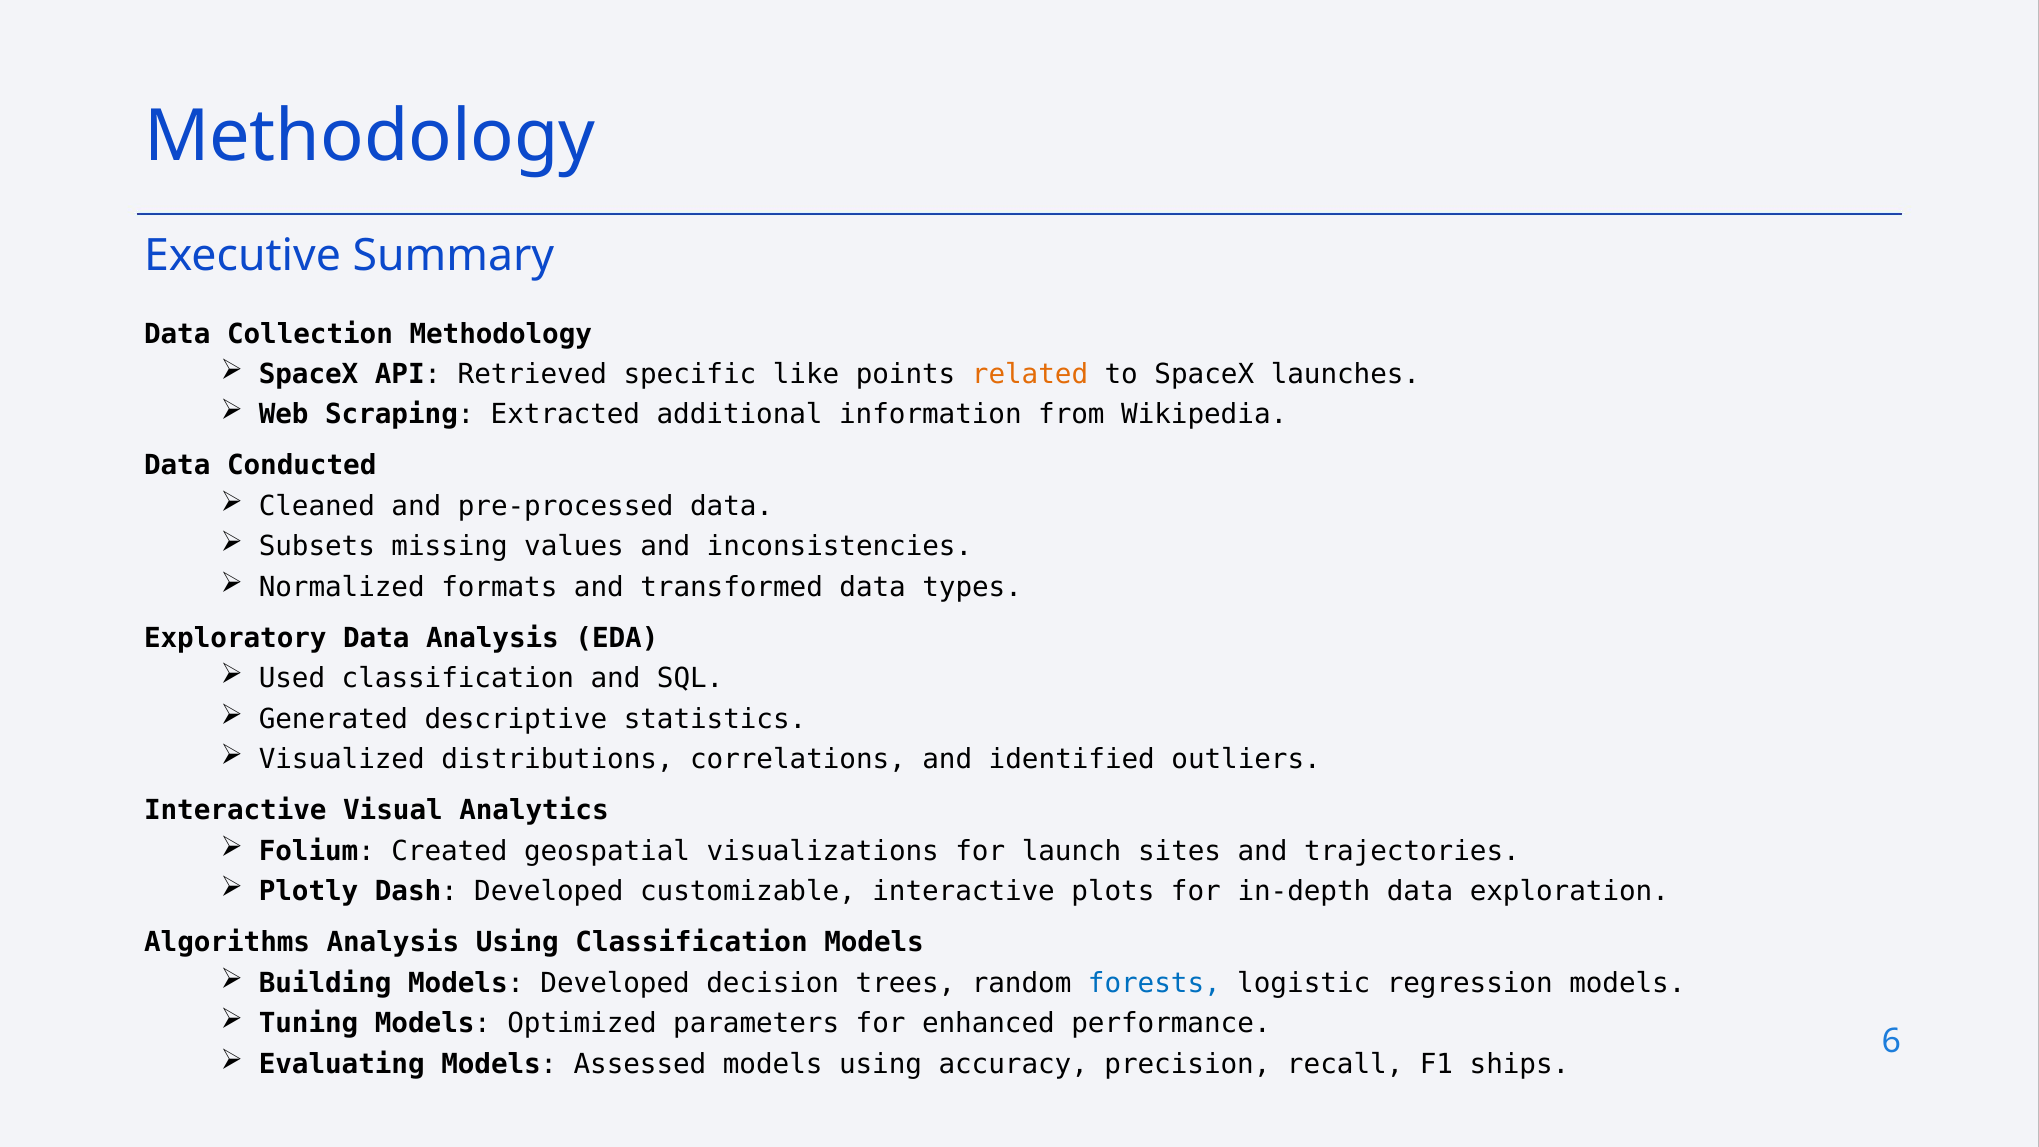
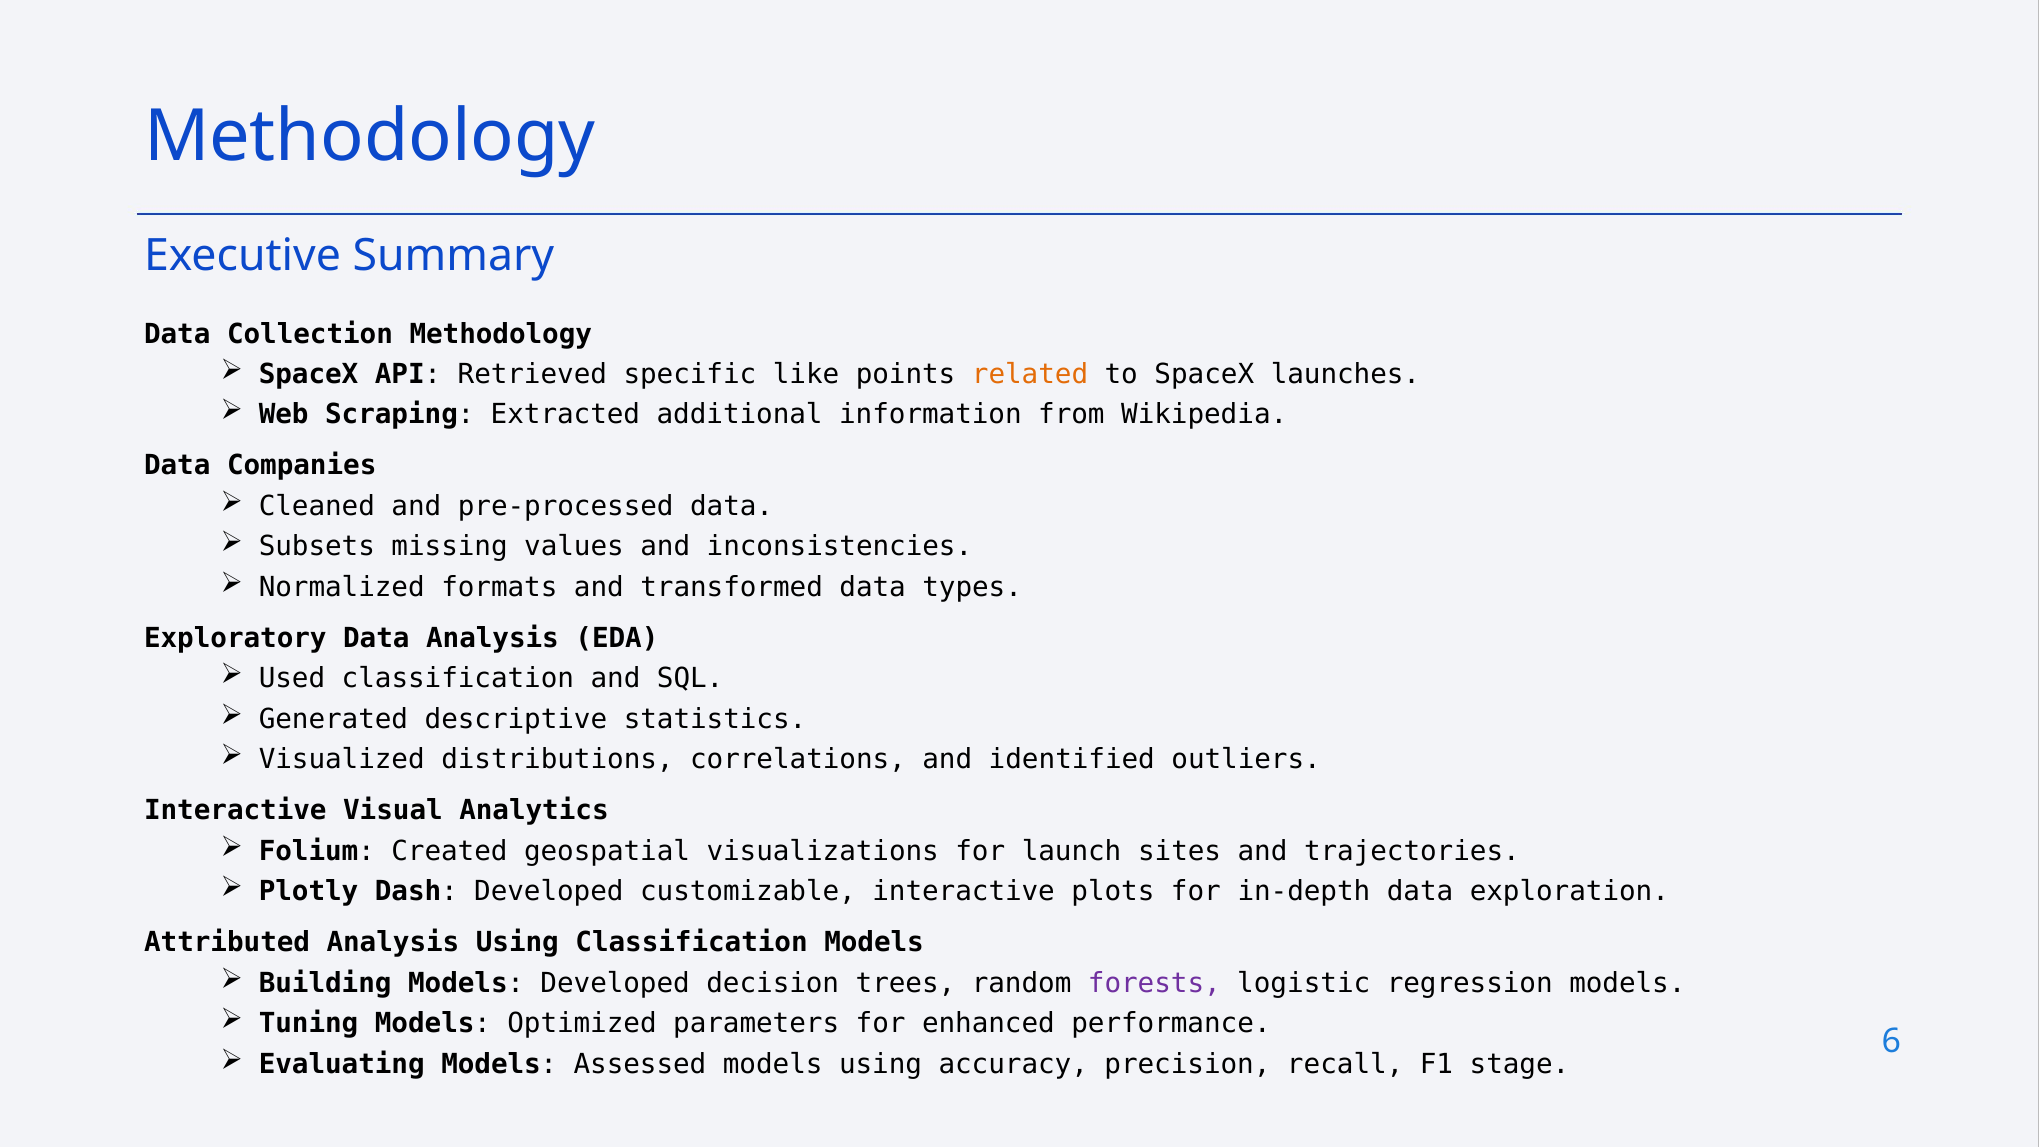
Conducted: Conducted -> Companies
Algorithms: Algorithms -> Attributed
forests colour: blue -> purple
ships: ships -> stage
